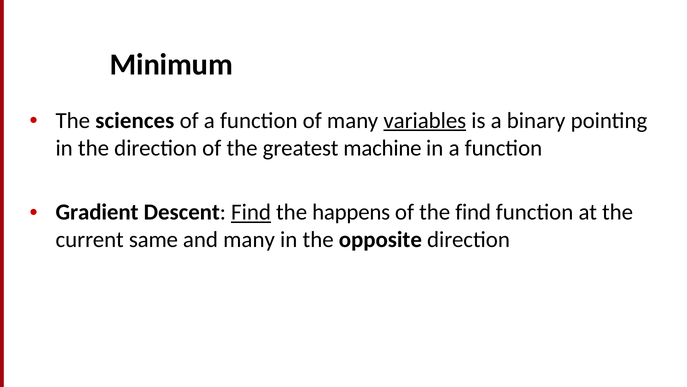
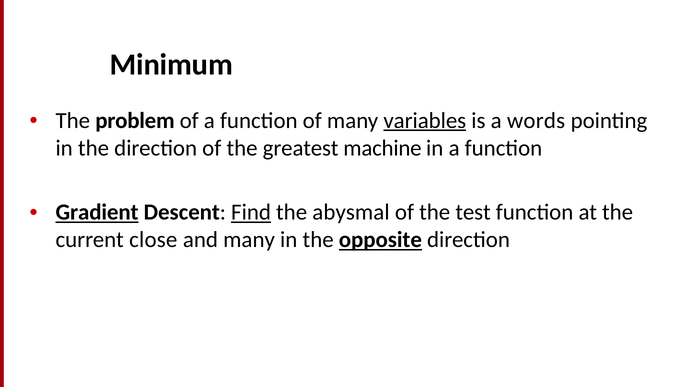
sciences: sciences -> problem
binary: binary -> words
Gradient underline: none -> present
happens: happens -> abysmal
the find: find -> test
same: same -> close
opposite underline: none -> present
